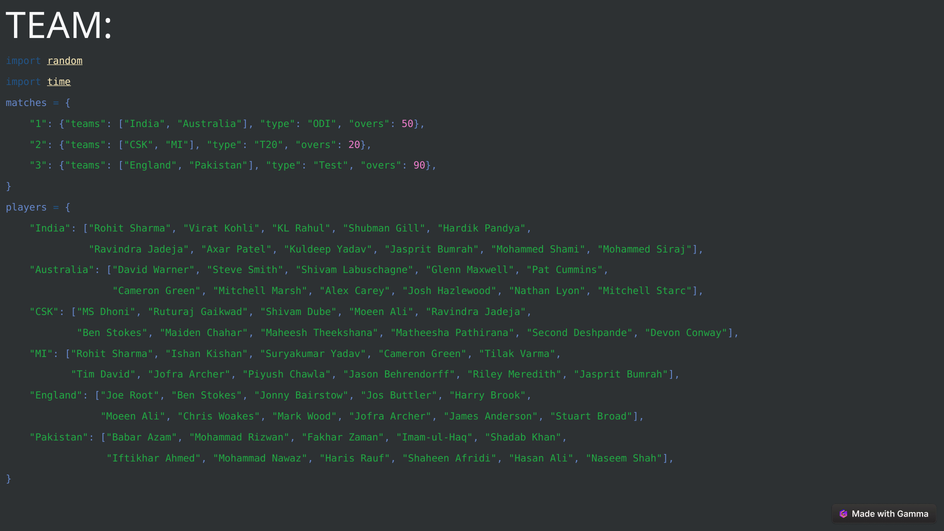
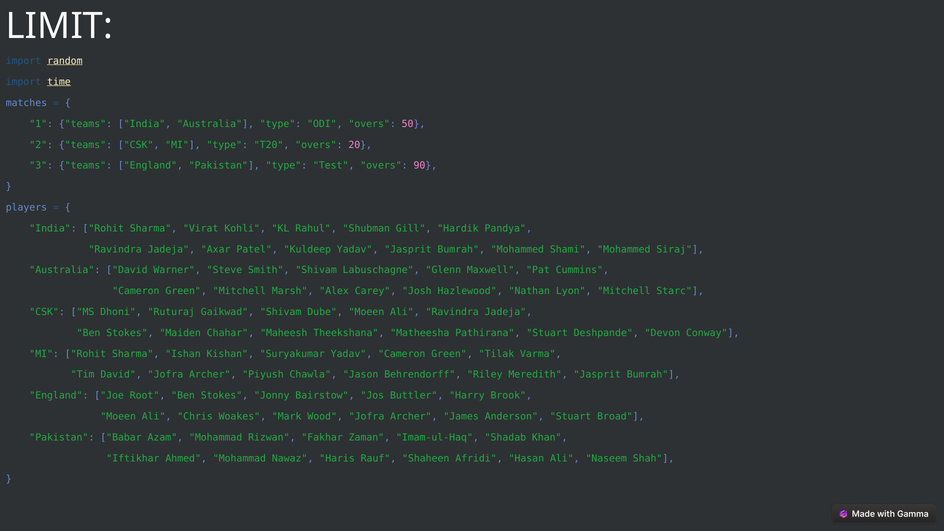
TEAM: TEAM -> LIMIT
Pathirana Second: Second -> Stuart
